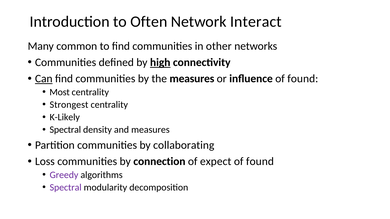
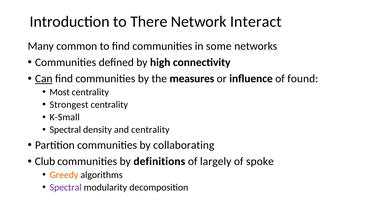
Often: Often -> There
other: other -> some
high underline: present -> none
K-Likely: K-Likely -> K-Small
and measures: measures -> centrality
Loss: Loss -> Club
connection: connection -> definitions
expect: expect -> largely
found at (260, 162): found -> spoke
Greedy colour: purple -> orange
